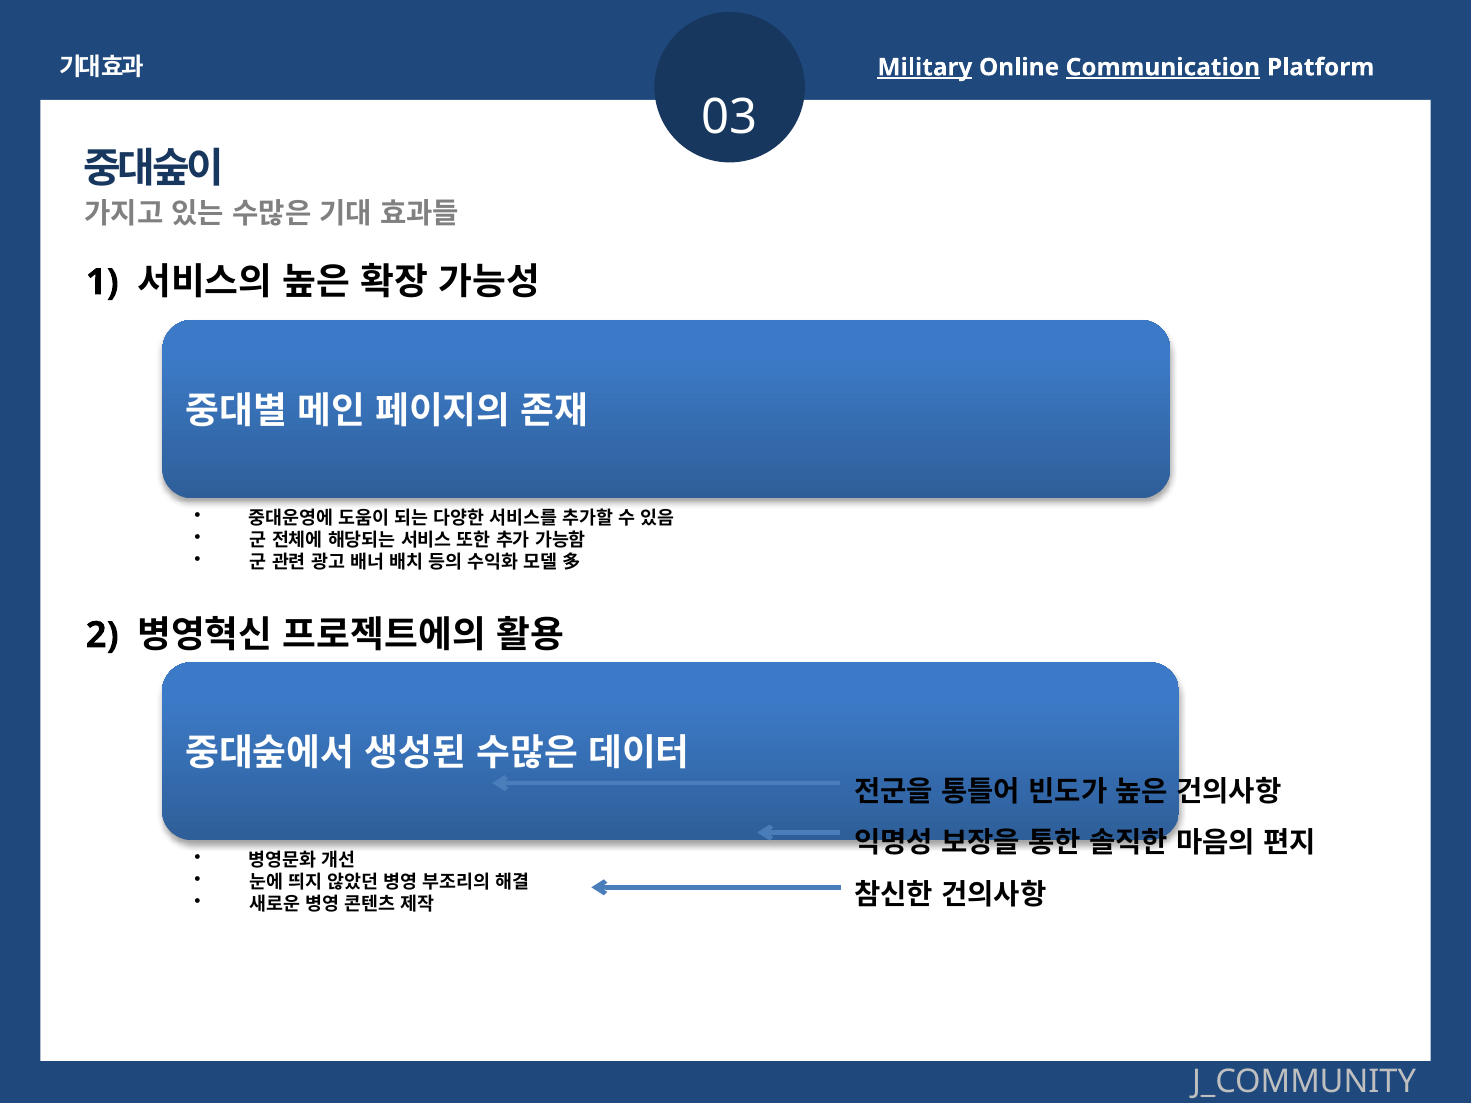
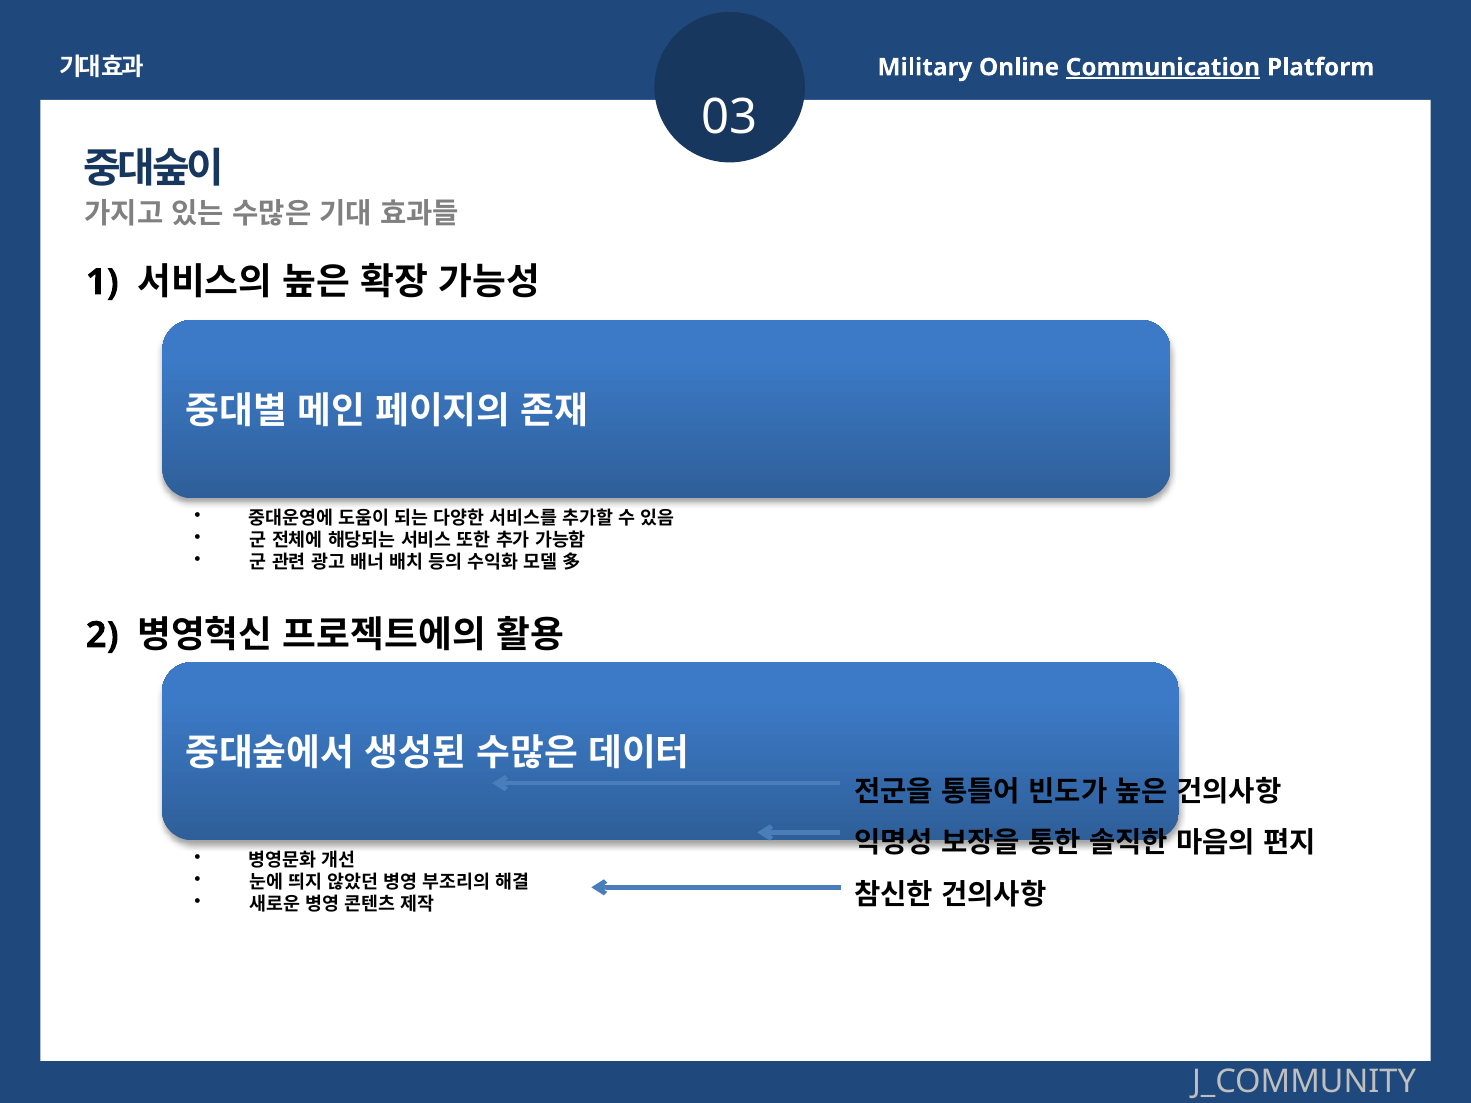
Military underline: present -> none
